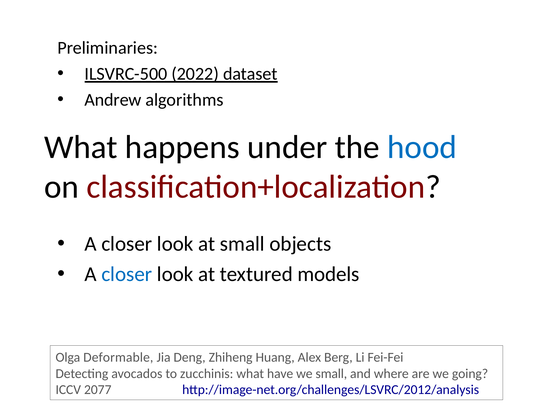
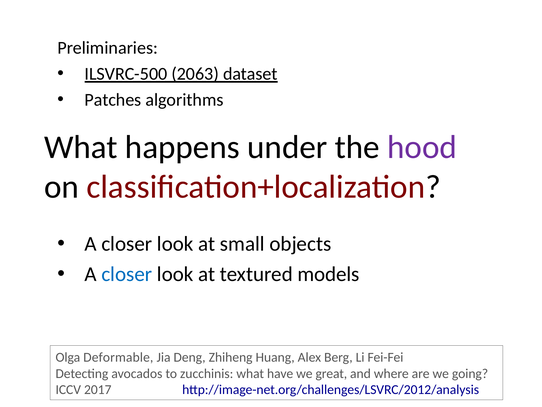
2022: 2022 -> 2063
Andrew: Andrew -> Patches
hood colour: blue -> purple
we small: small -> great
2077: 2077 -> 2017
